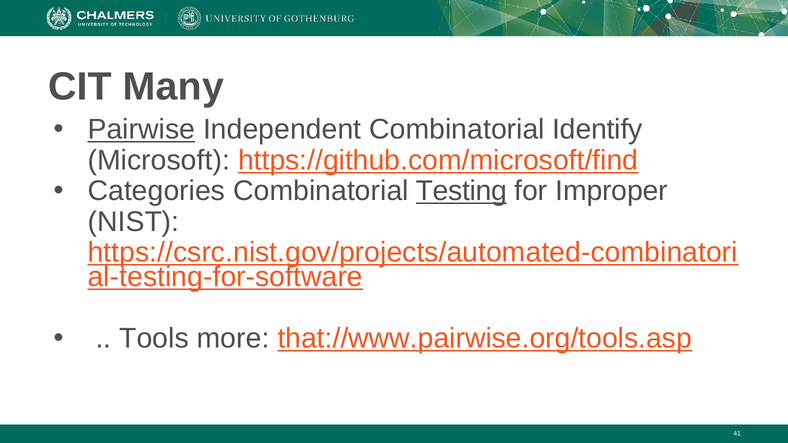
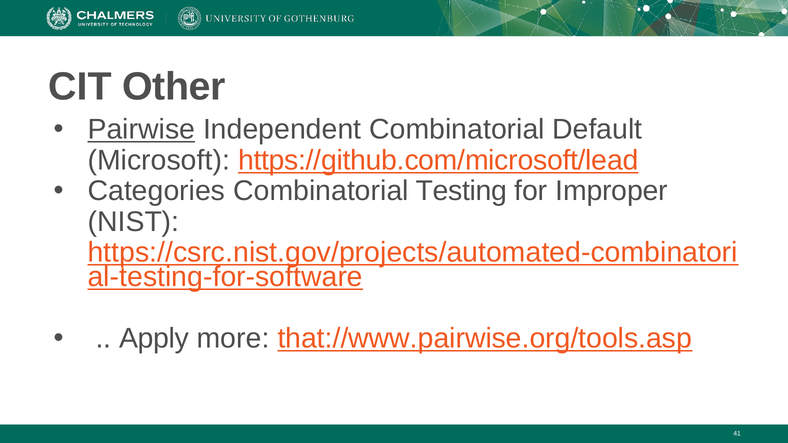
Many: Many -> Other
Identify: Identify -> Default
https://github.com/microsoft/find: https://github.com/microsoft/find -> https://github.com/microsoft/lead
Testing underline: present -> none
Tools: Tools -> Apply
